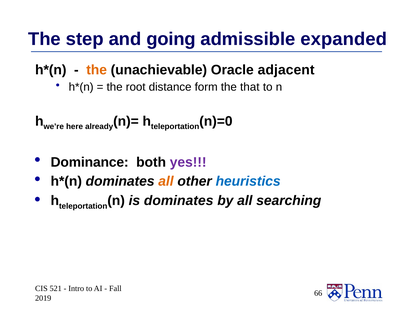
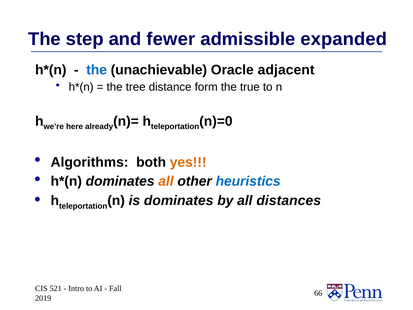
going: going -> fewer
the at (97, 70) colour: orange -> blue
root: root -> tree
that: that -> true
Dominance: Dominance -> Algorithms
yes colour: purple -> orange
searching: searching -> distances
